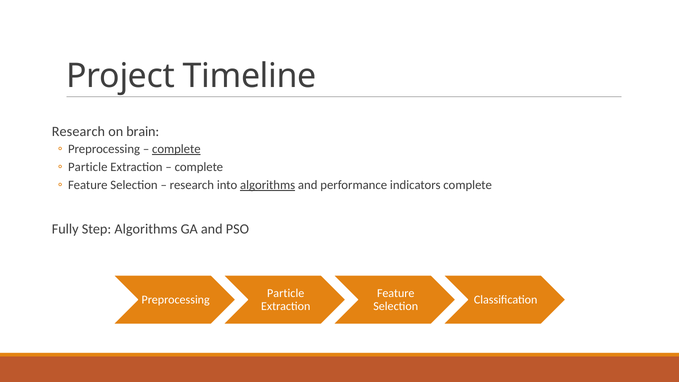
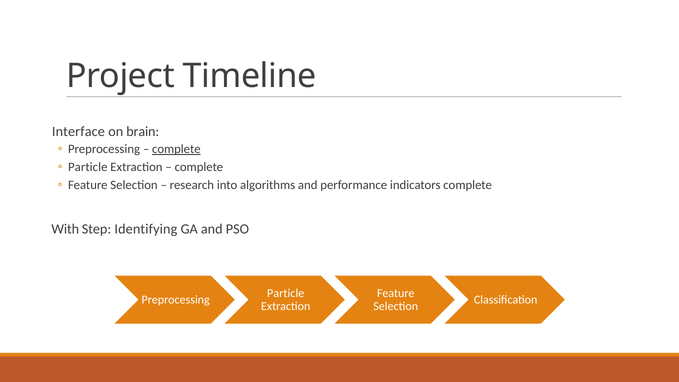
Research at (78, 132): Research -> Interface
algorithms at (268, 185) underline: present -> none
Fully: Fully -> With
Step Algorithms: Algorithms -> Identifying
